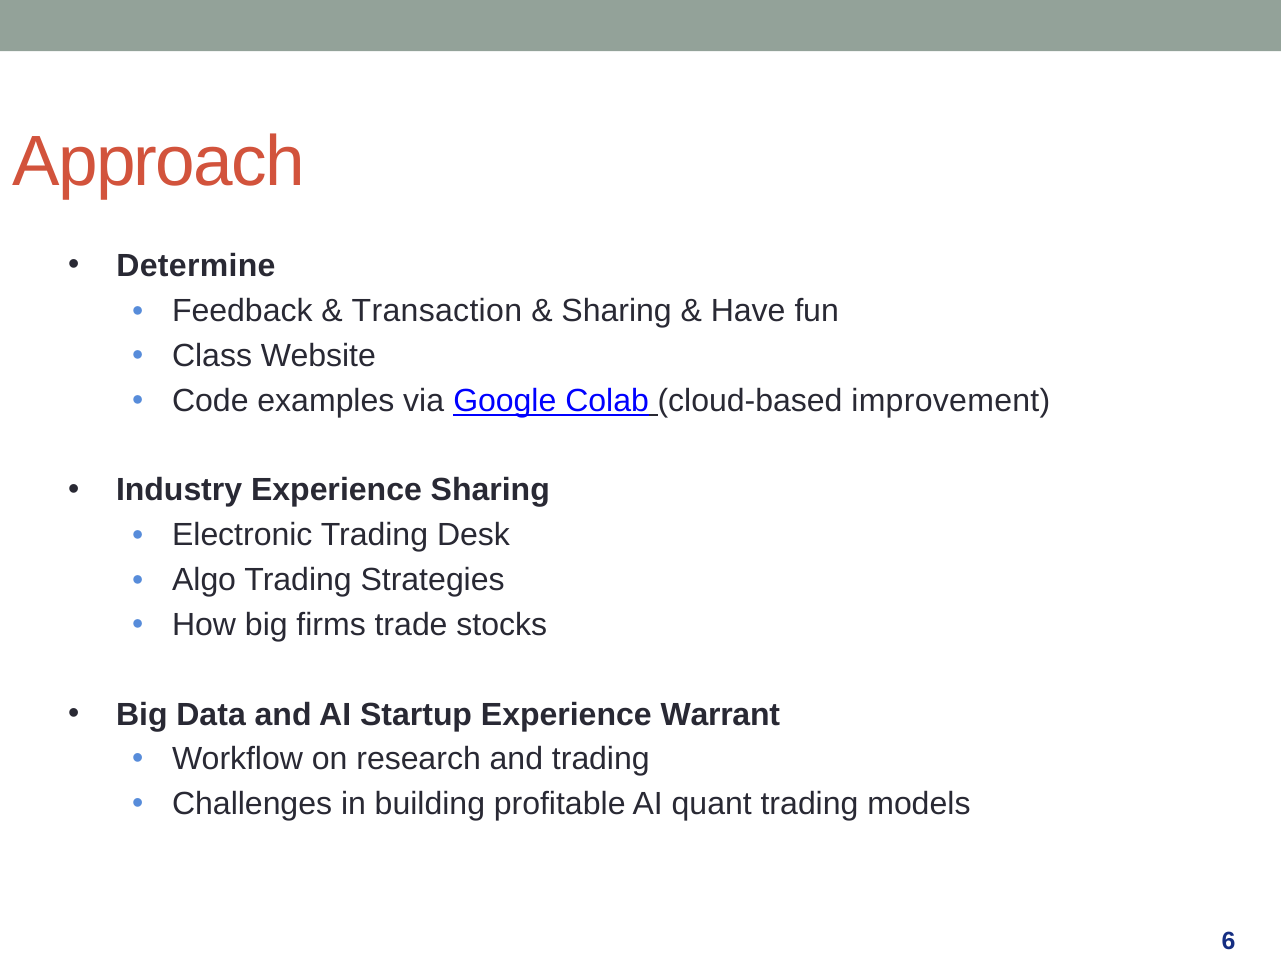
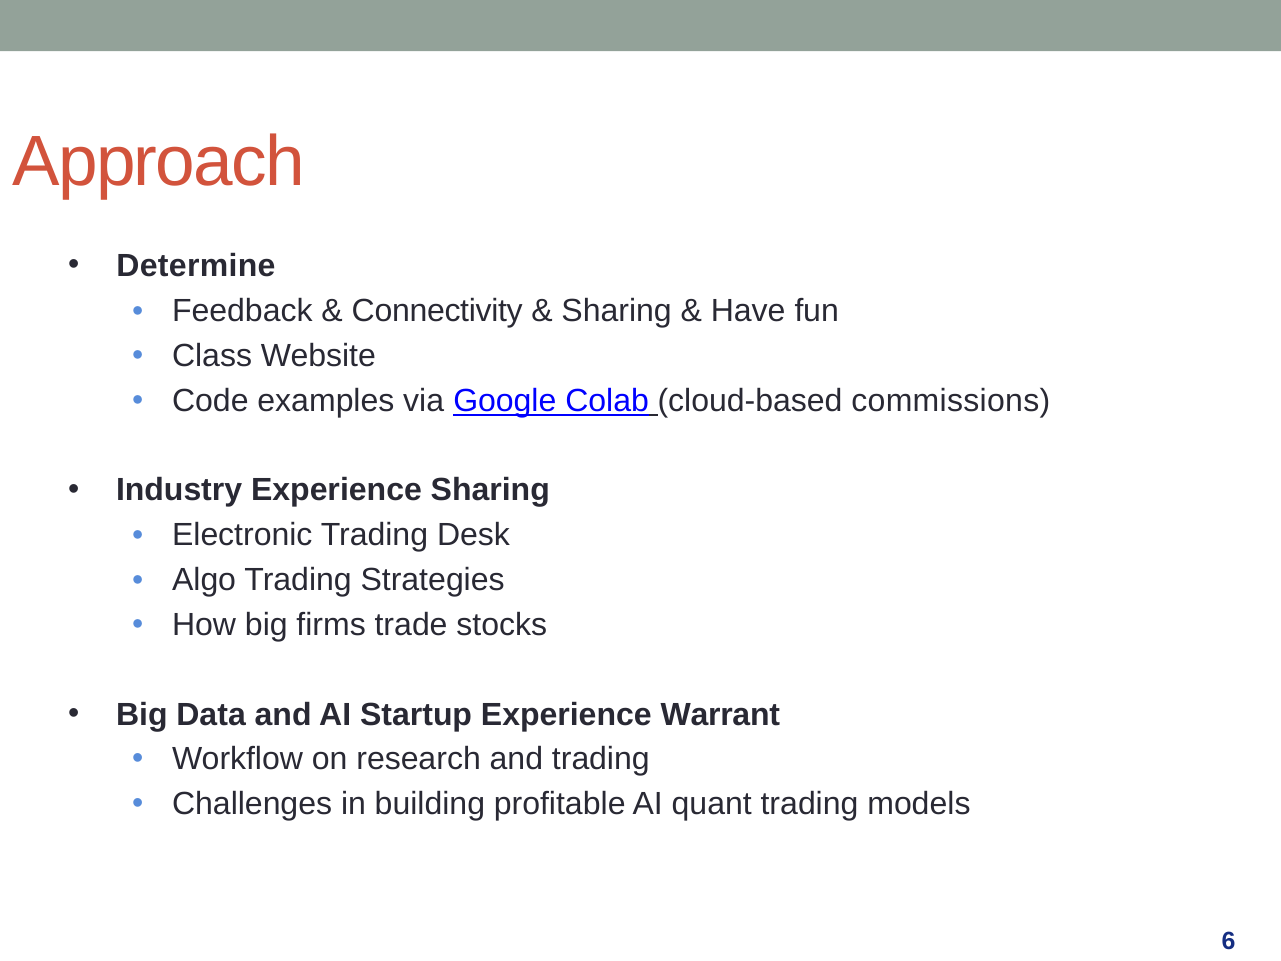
Transaction: Transaction -> Connectivity
improvement: improvement -> commissions
